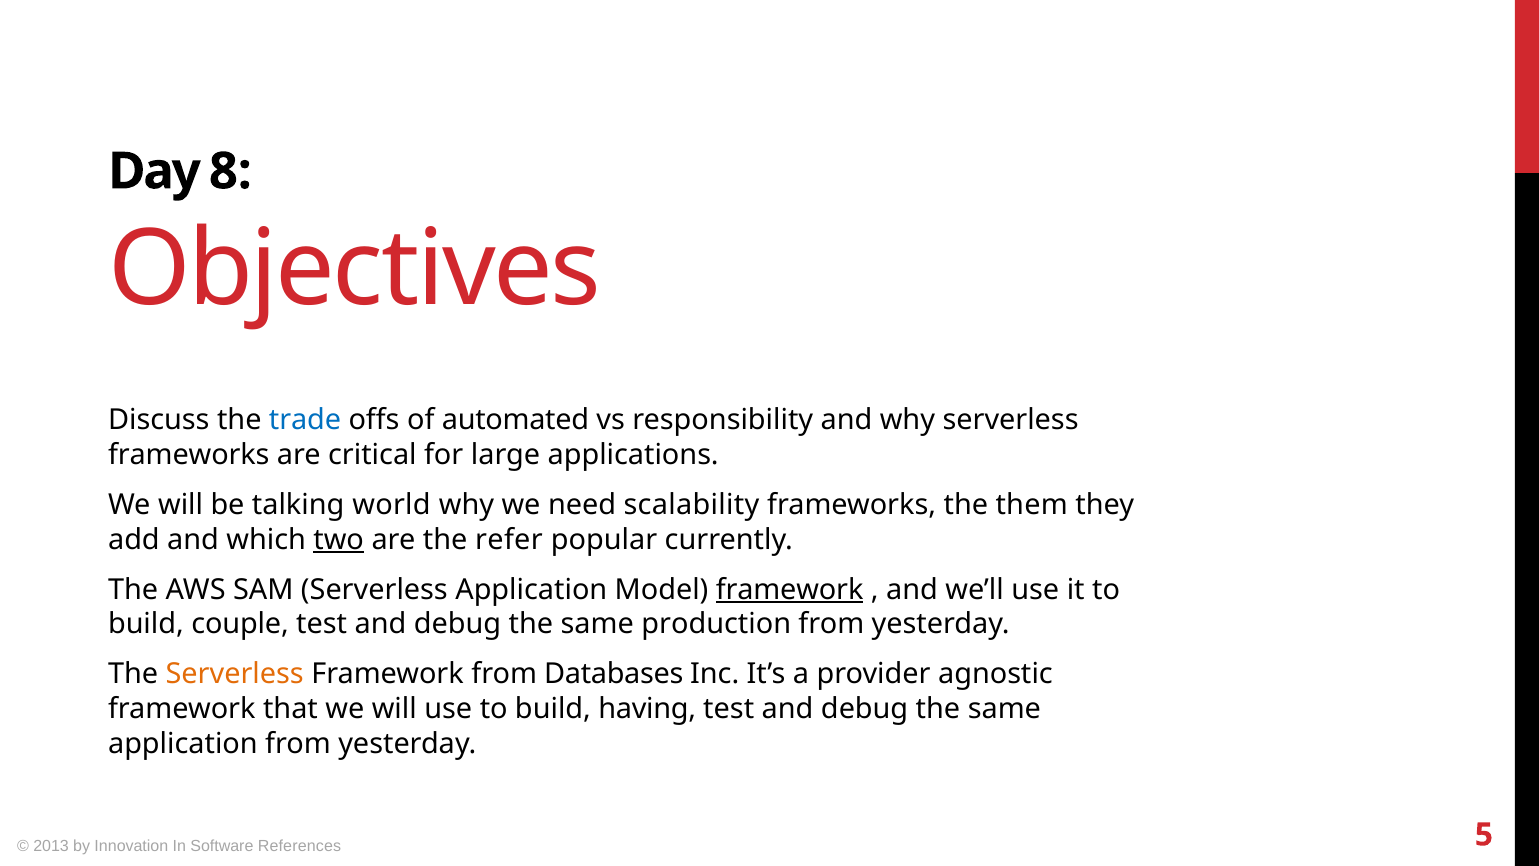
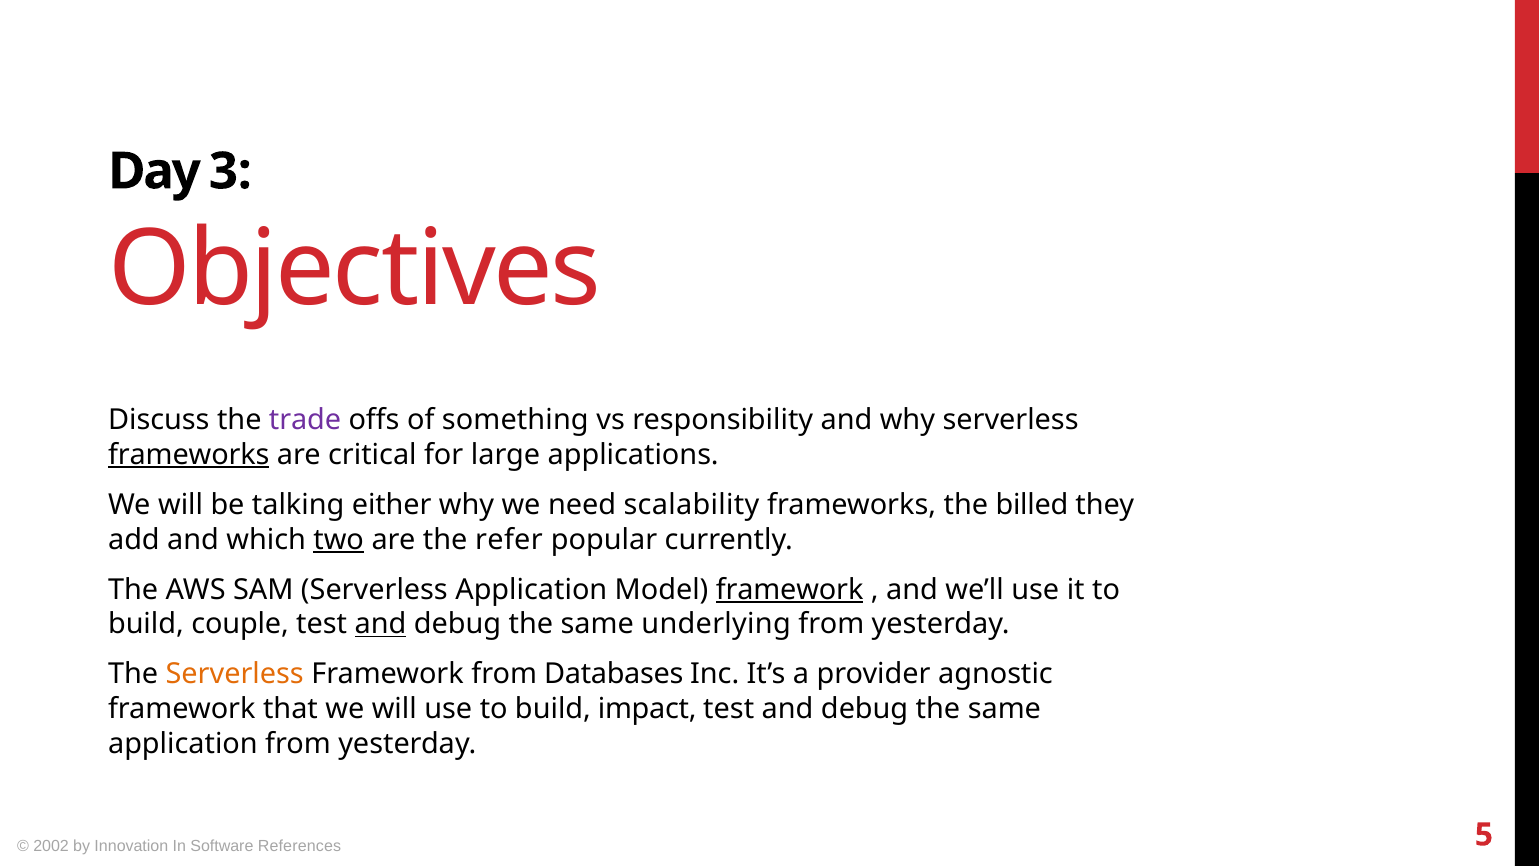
8: 8 -> 3
trade colour: blue -> purple
automated: automated -> something
frameworks at (189, 455) underline: none -> present
world: world -> either
them: them -> billed
and at (380, 624) underline: none -> present
production: production -> underlying
having: having -> impact
2013: 2013 -> 2002
